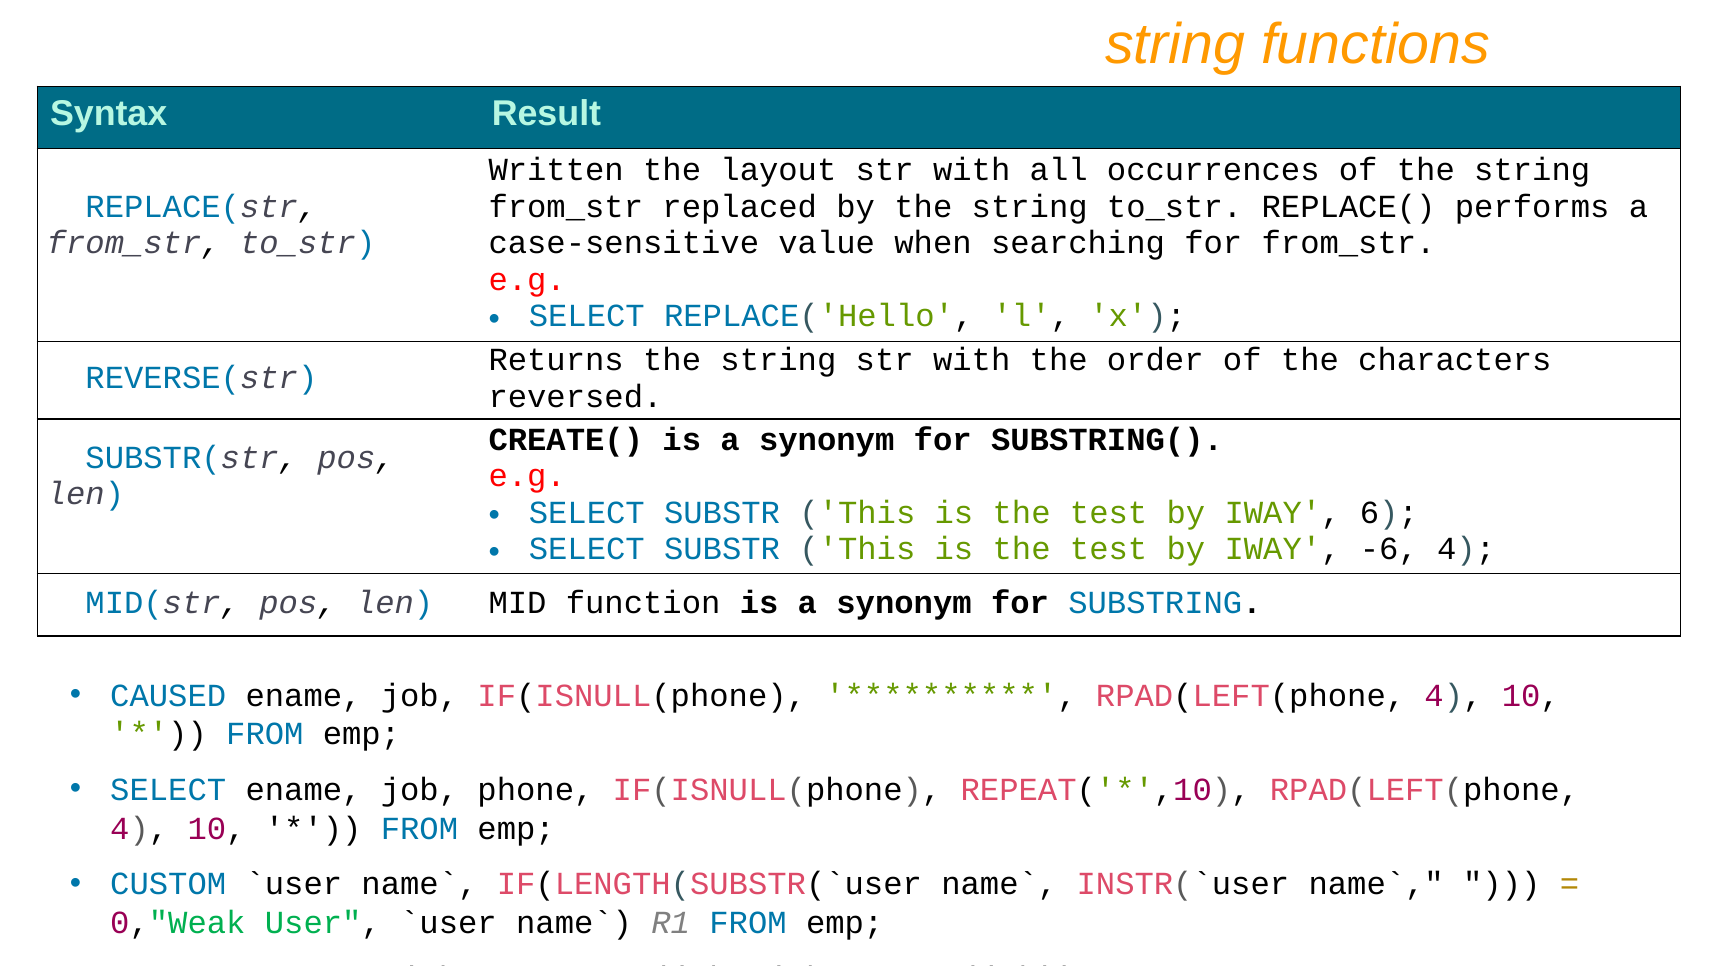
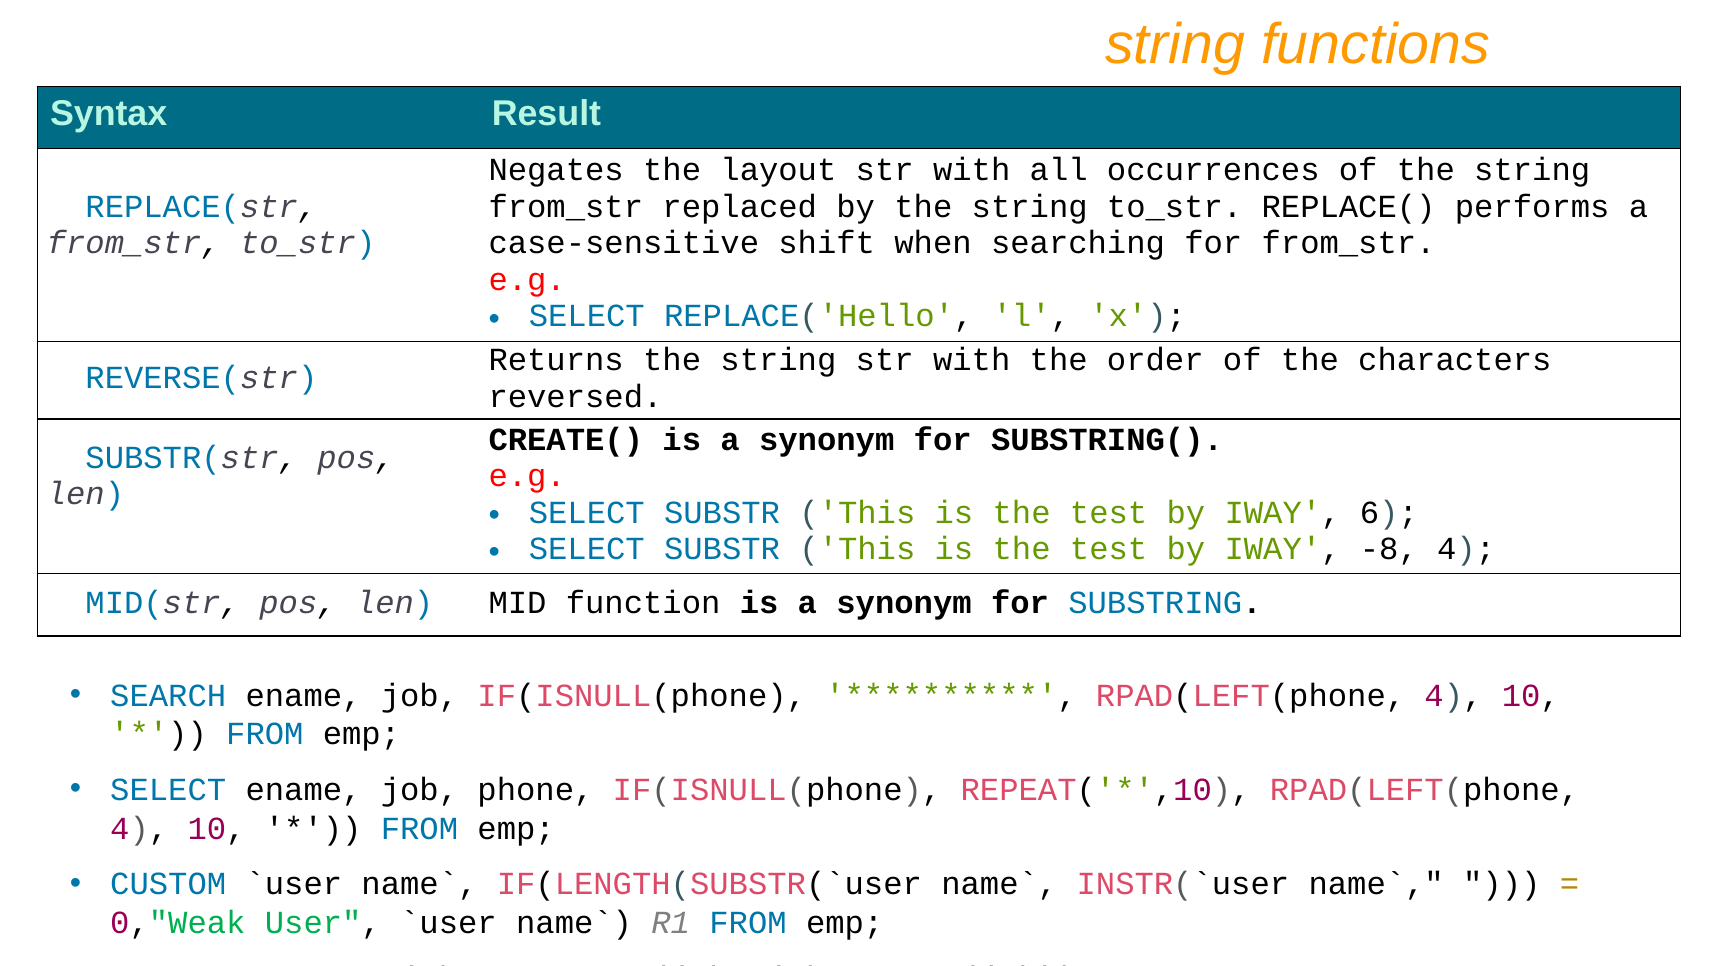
Written: Written -> Negates
value: value -> shift
-6: -6 -> -8
CAUSED: CAUSED -> SEARCH
